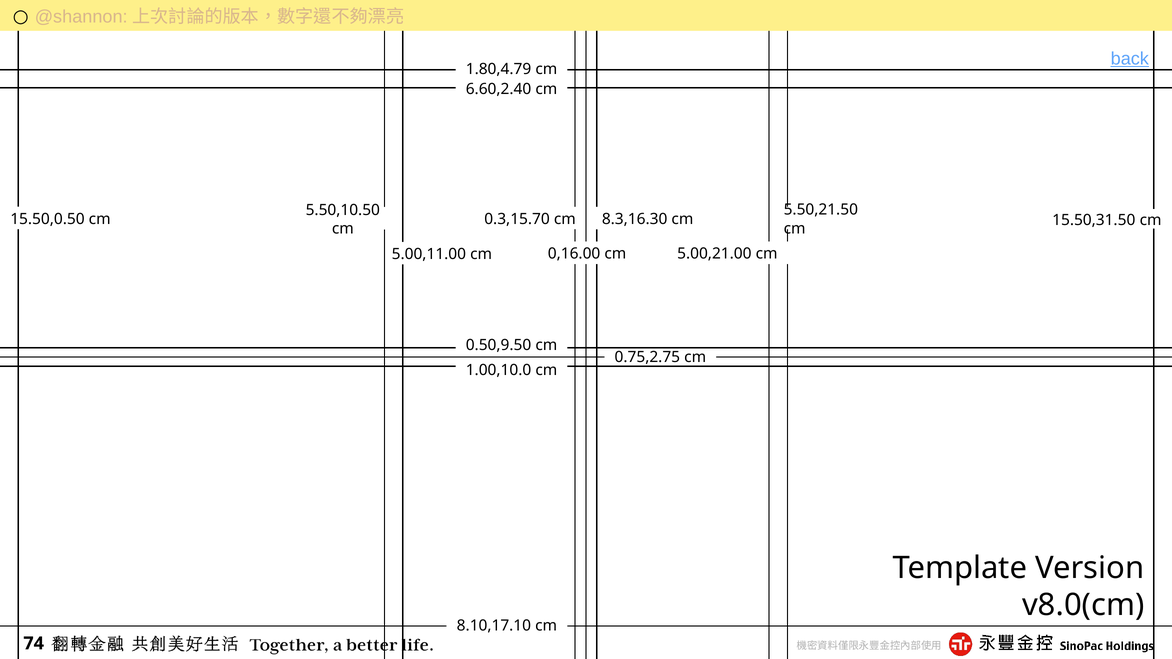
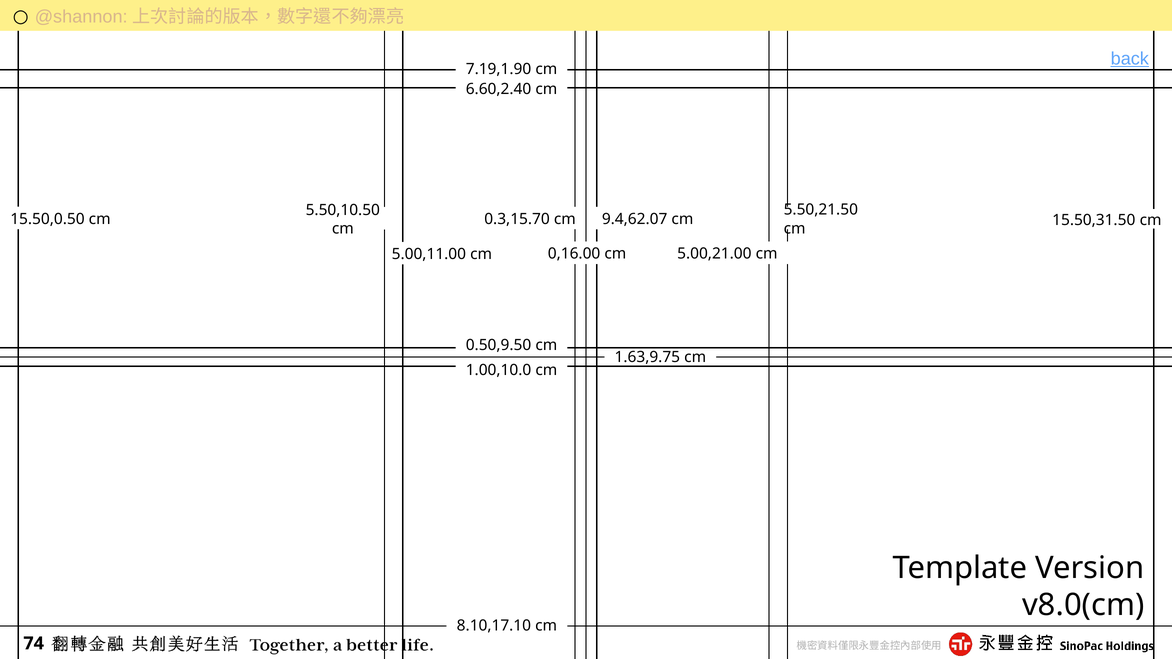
1.80,4.79: 1.80,4.79 -> 7.19,1.90
8.3,16.30: 8.3,16.30 -> 9.4,62.07
0.75,2.75: 0.75,2.75 -> 1.63,9.75
